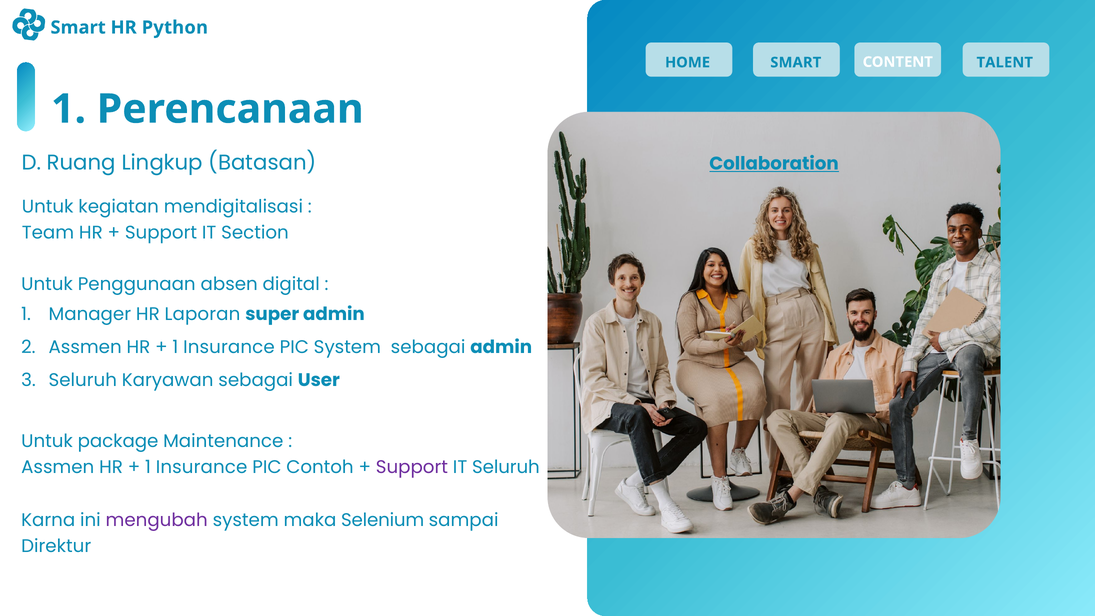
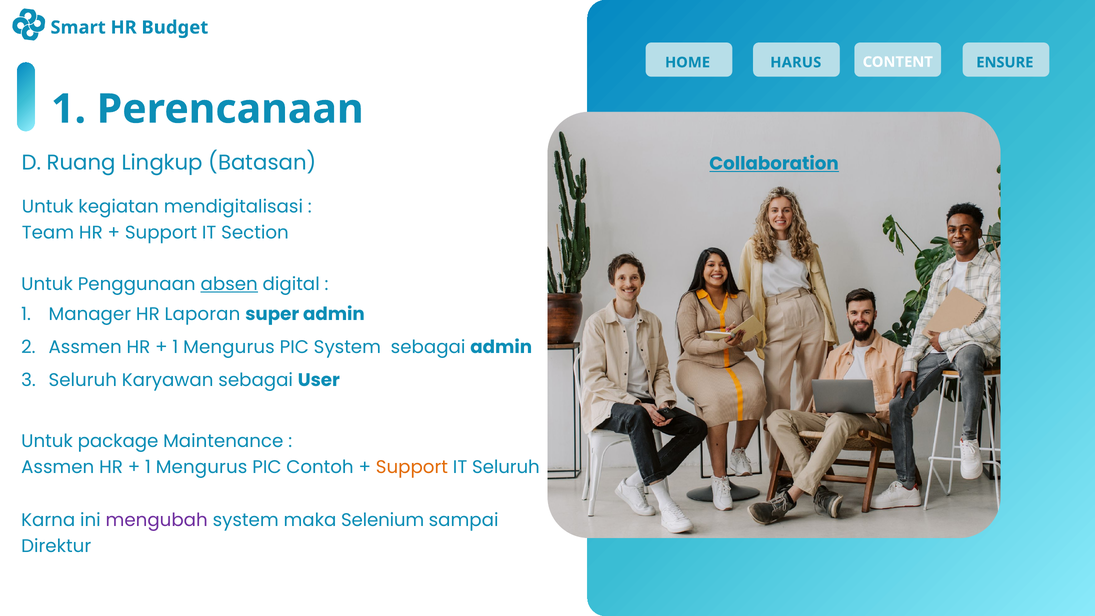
Python: Python -> Budget
HOME SMART: SMART -> HARUS
TALENT: TALENT -> ENSURE
absen underline: none -> present
Insurance at (229, 347): Insurance -> Mengurus
Insurance at (202, 467): Insurance -> Mengurus
Support at (412, 467) colour: purple -> orange
